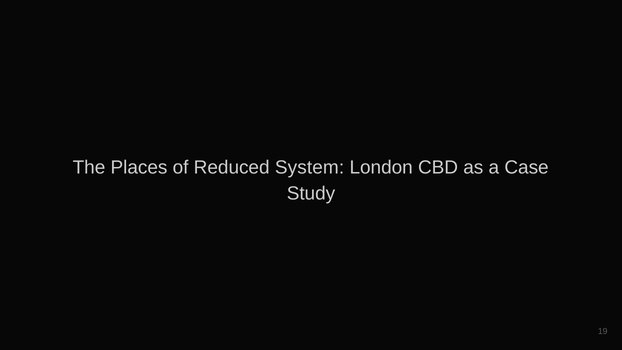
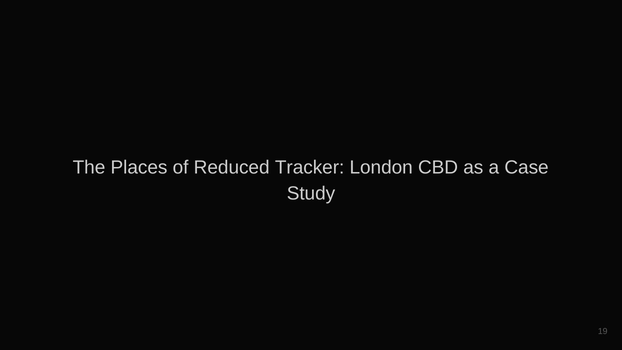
System: System -> Tracker
